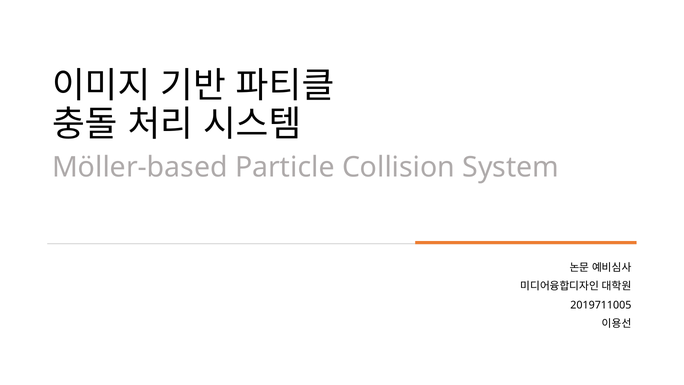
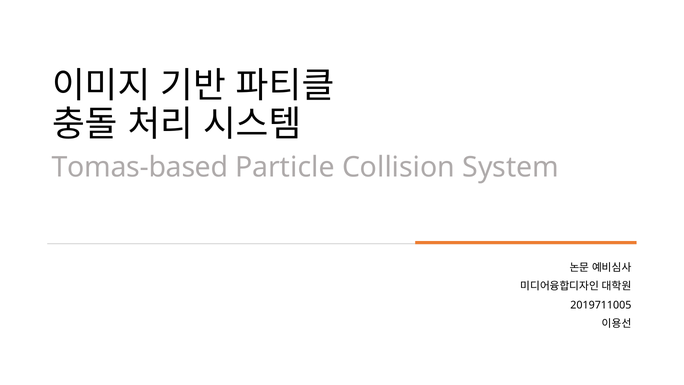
Möller-based: Möller-based -> Tomas-based
